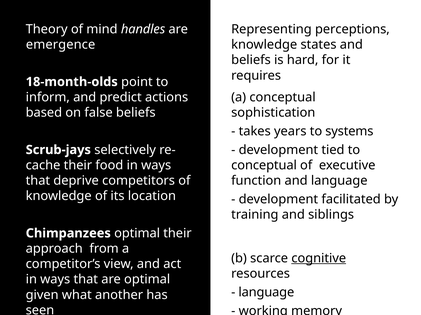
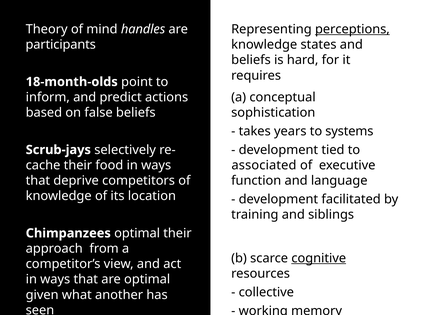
perceptions underline: none -> present
emergence: emergence -> participants
conceptual at (264, 166): conceptual -> associated
language at (266, 293): language -> collective
